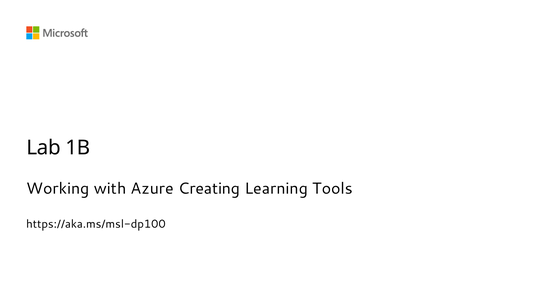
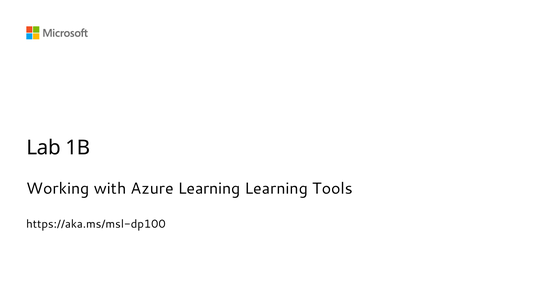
Azure Creating: Creating -> Learning
